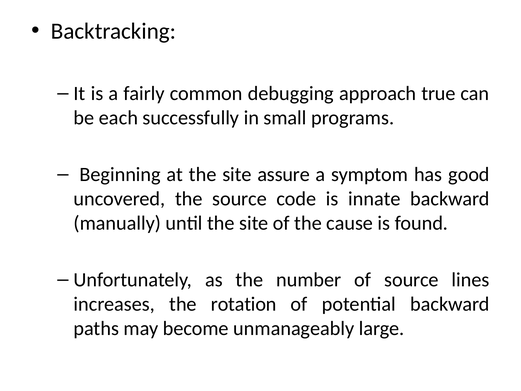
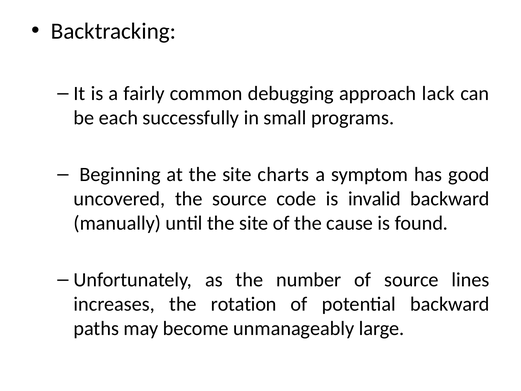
true: true -> lack
assure: assure -> charts
innate: innate -> invalid
